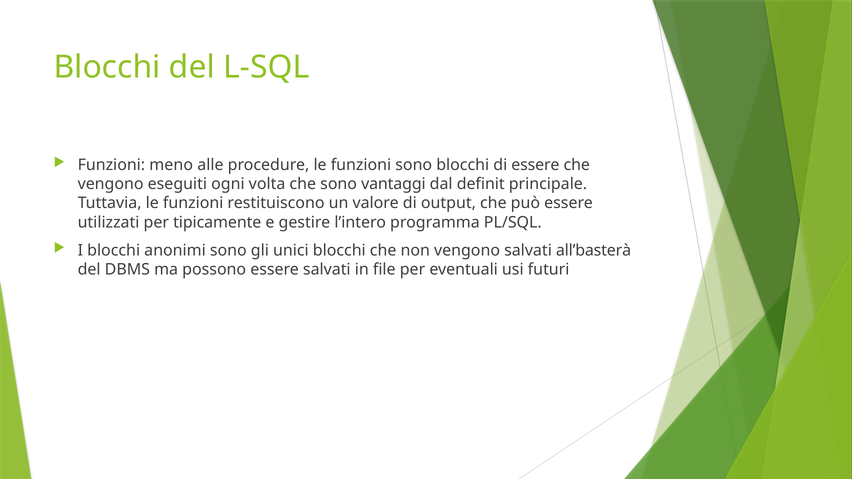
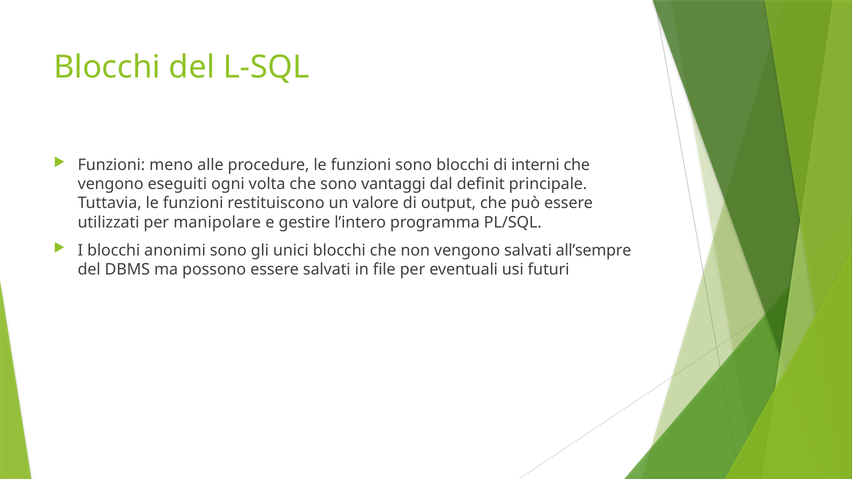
di essere: essere -> interni
tipicamente: tipicamente -> manipolare
all’basterà: all’basterà -> all’sempre
